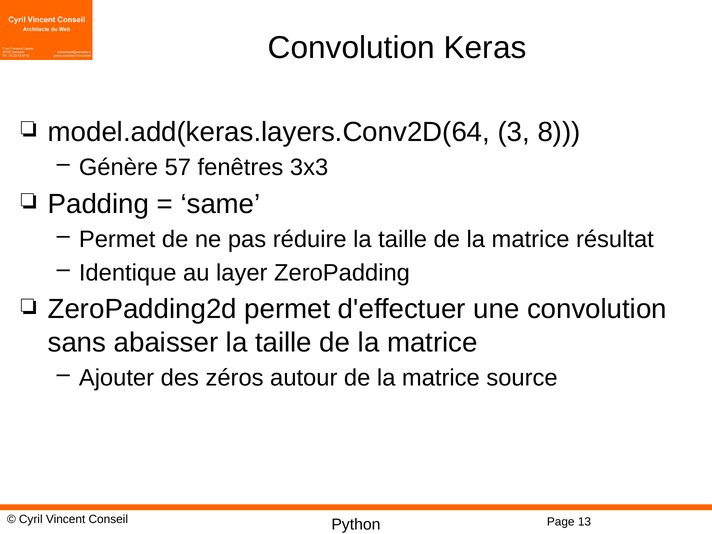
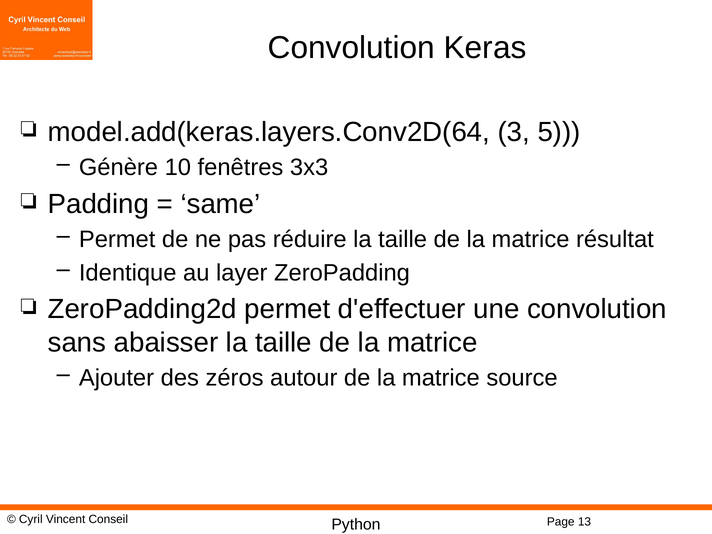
8: 8 -> 5
57: 57 -> 10
